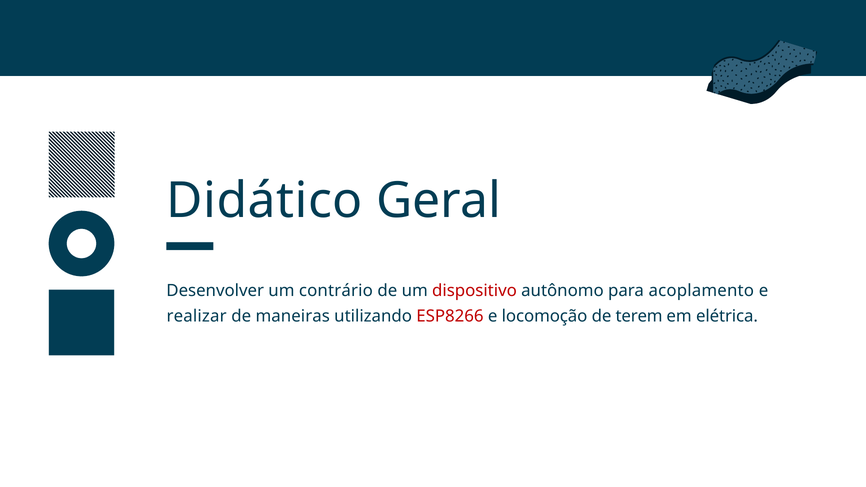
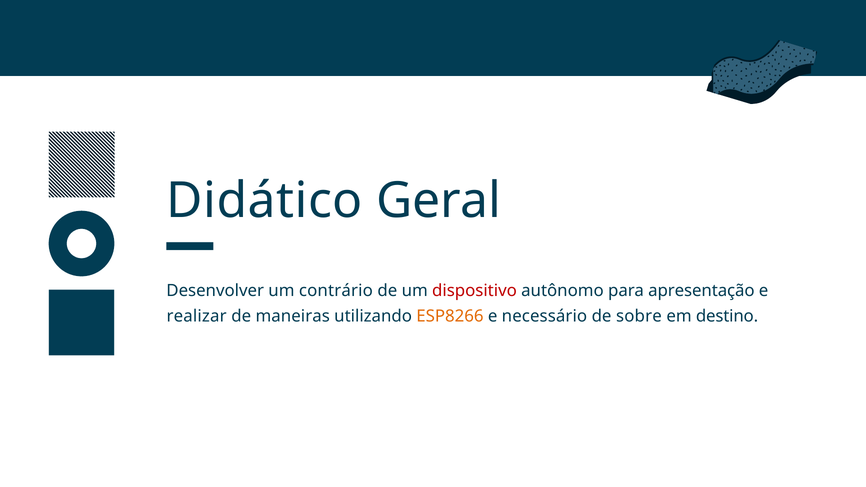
acoplamento: acoplamento -> apresentação
ESP8266 colour: red -> orange
locomoção: locomoção -> necessário
terem: terem -> sobre
elétrica: elétrica -> destino
